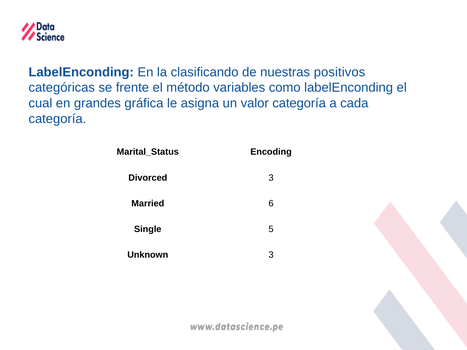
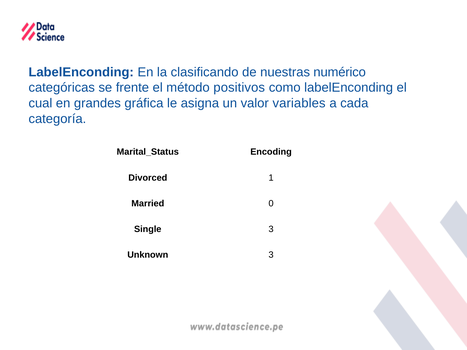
positivos: positivos -> numérico
variables: variables -> positivos
valor categoría: categoría -> variables
Divorced 3: 3 -> 1
6: 6 -> 0
Single 5: 5 -> 3
